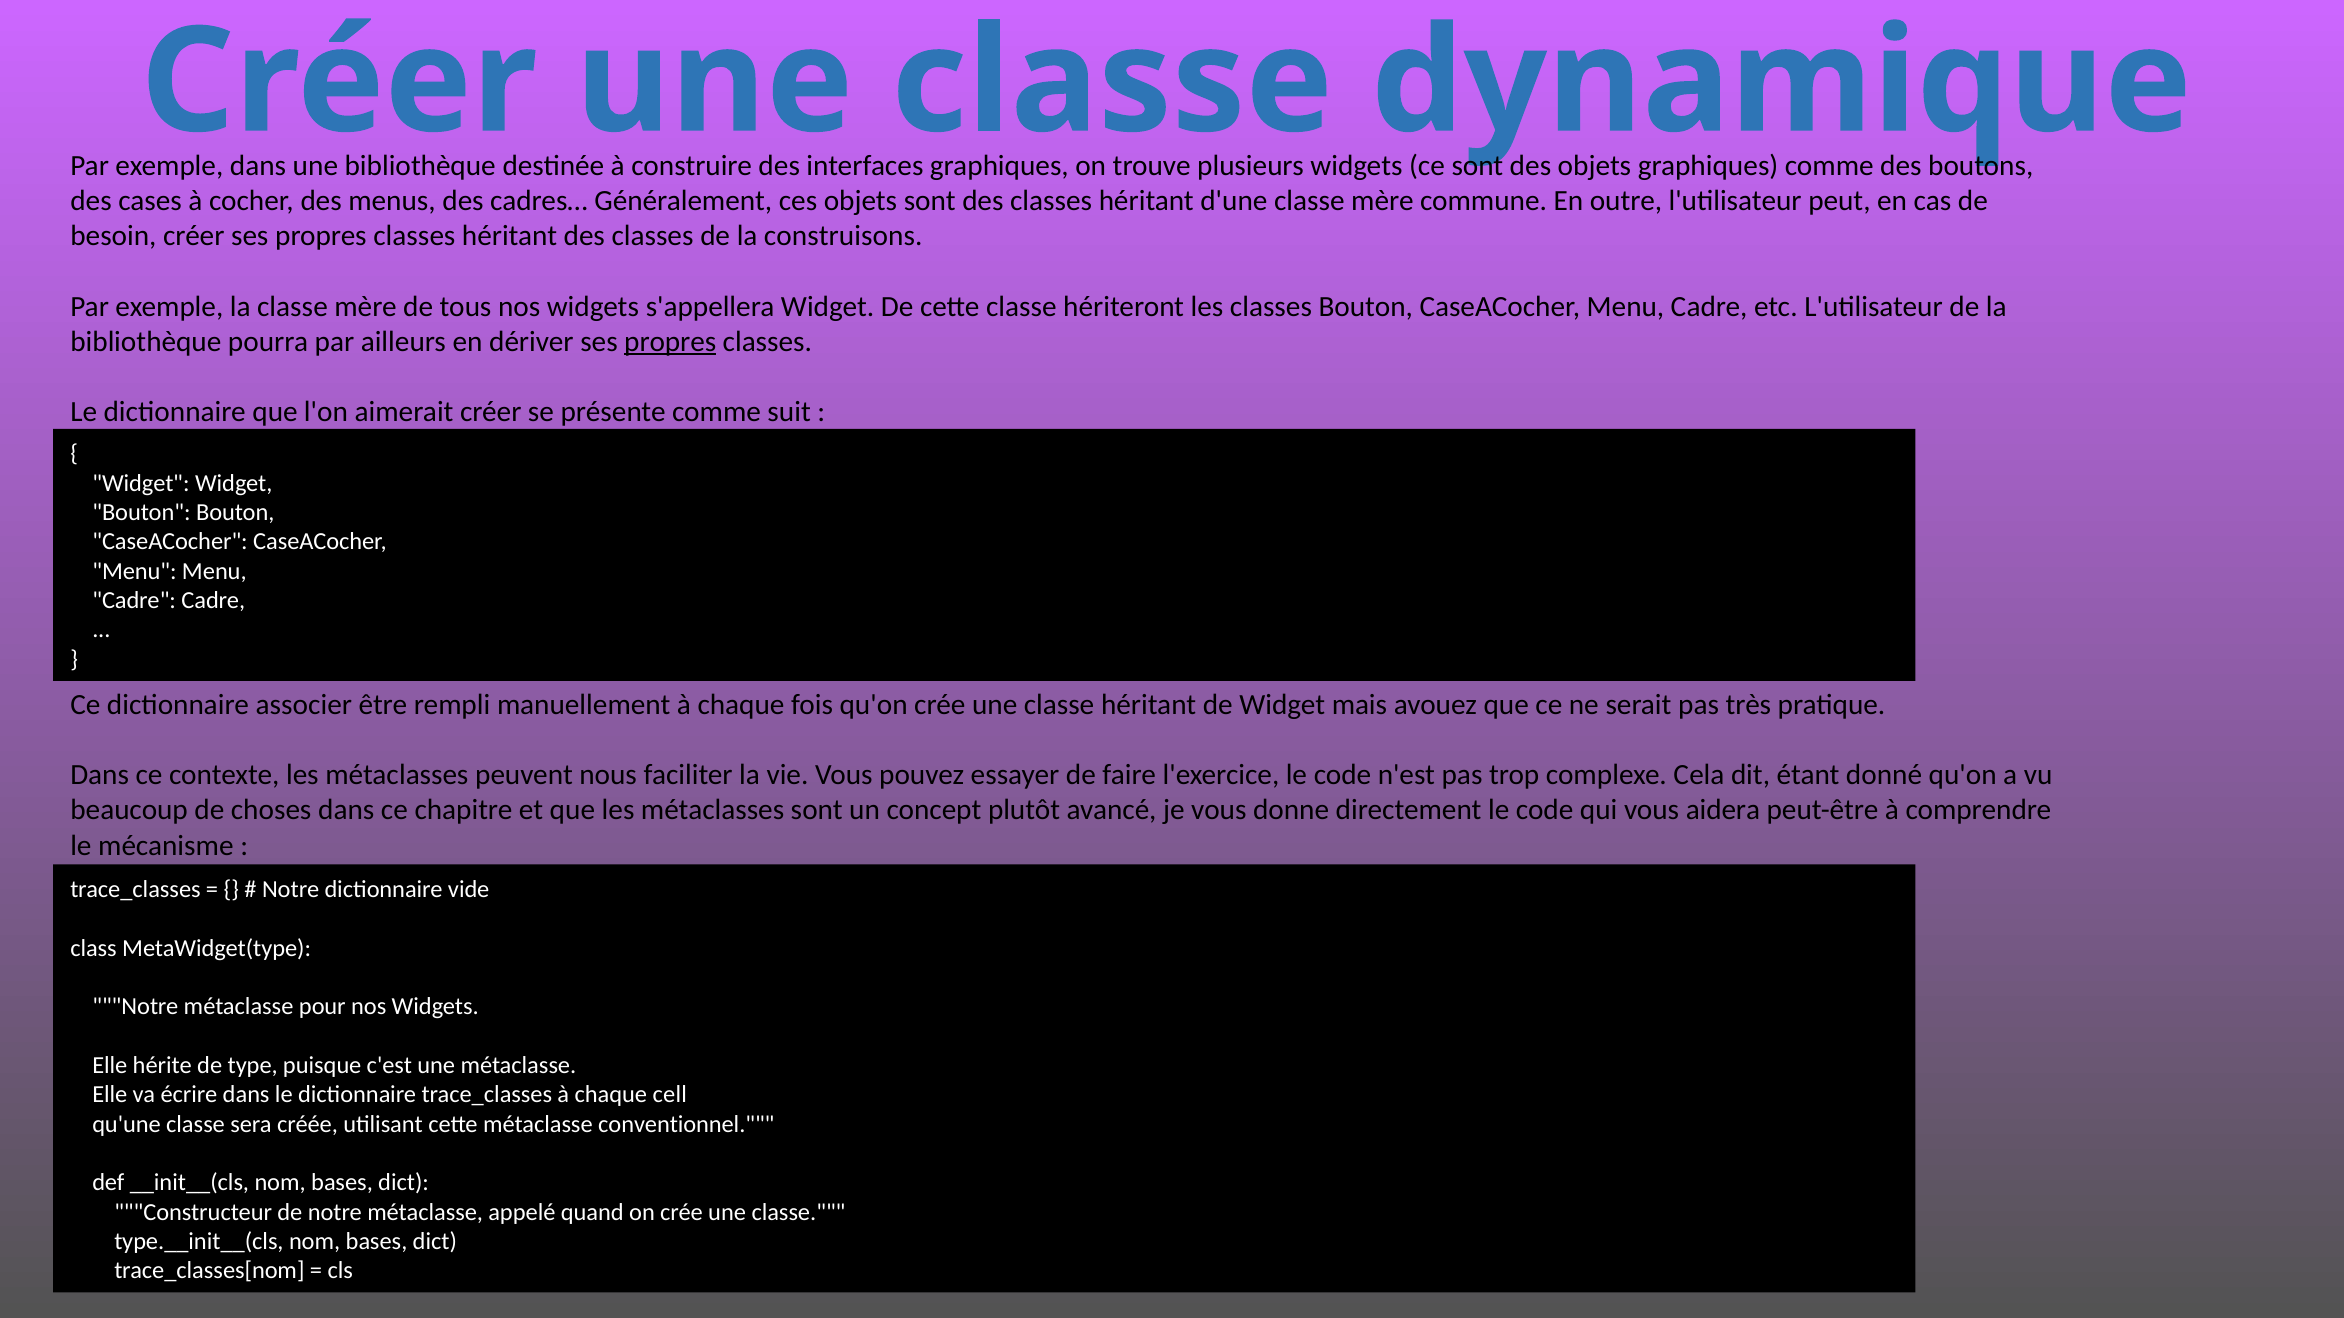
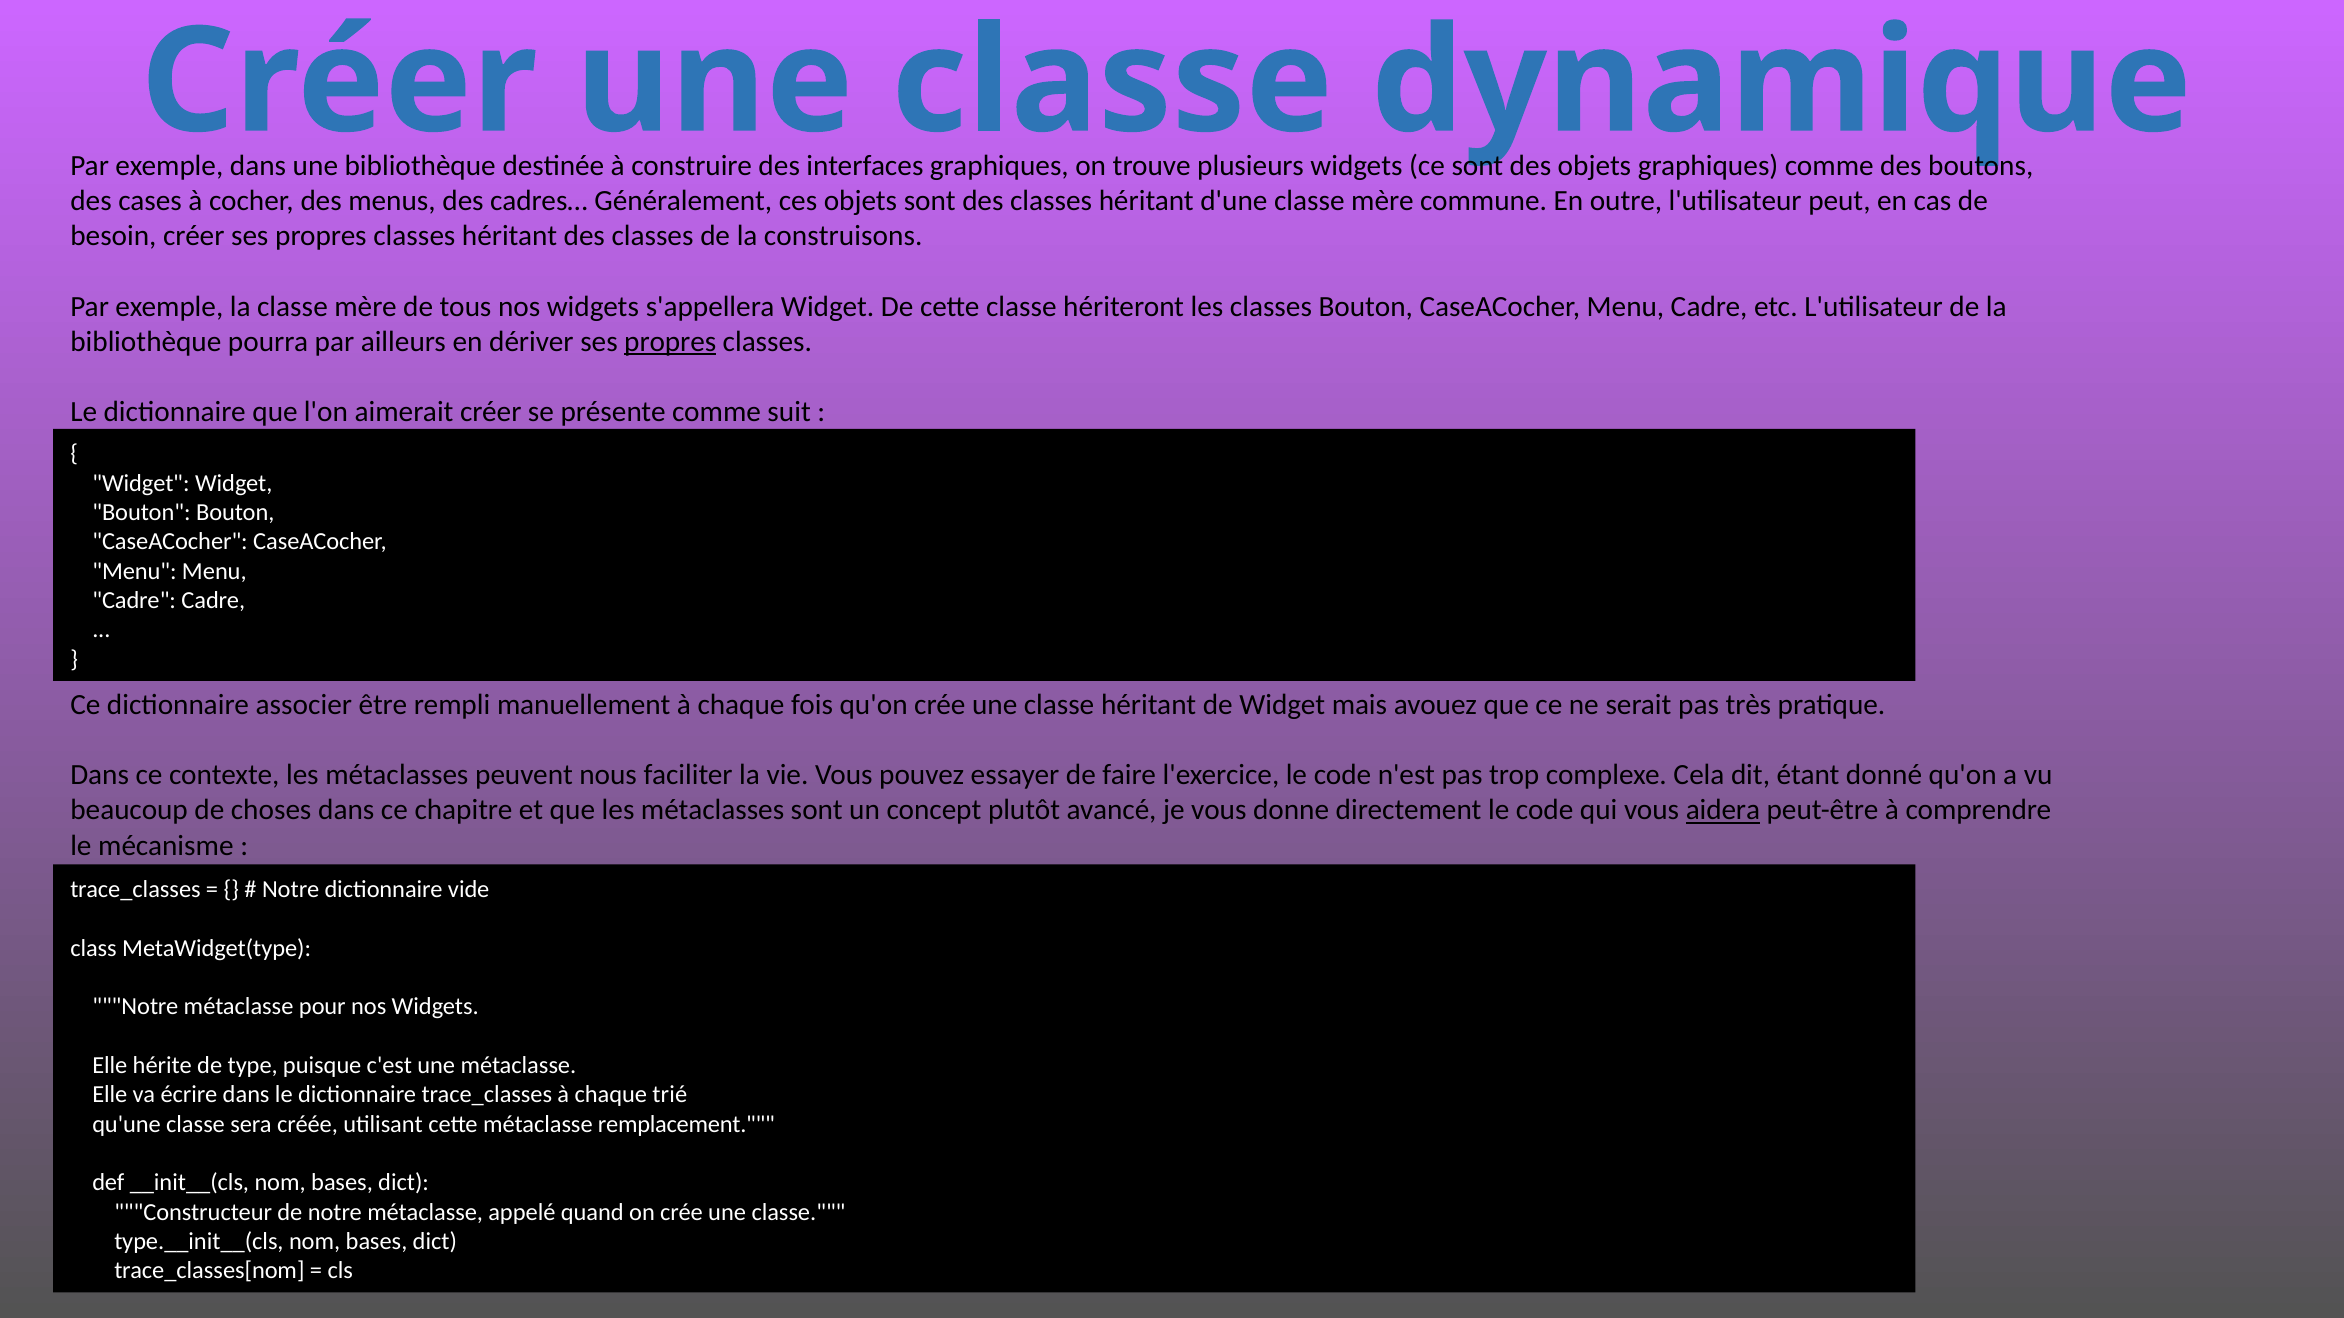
aidera underline: none -> present
cell: cell -> trié
conventionnel: conventionnel -> remplacement
